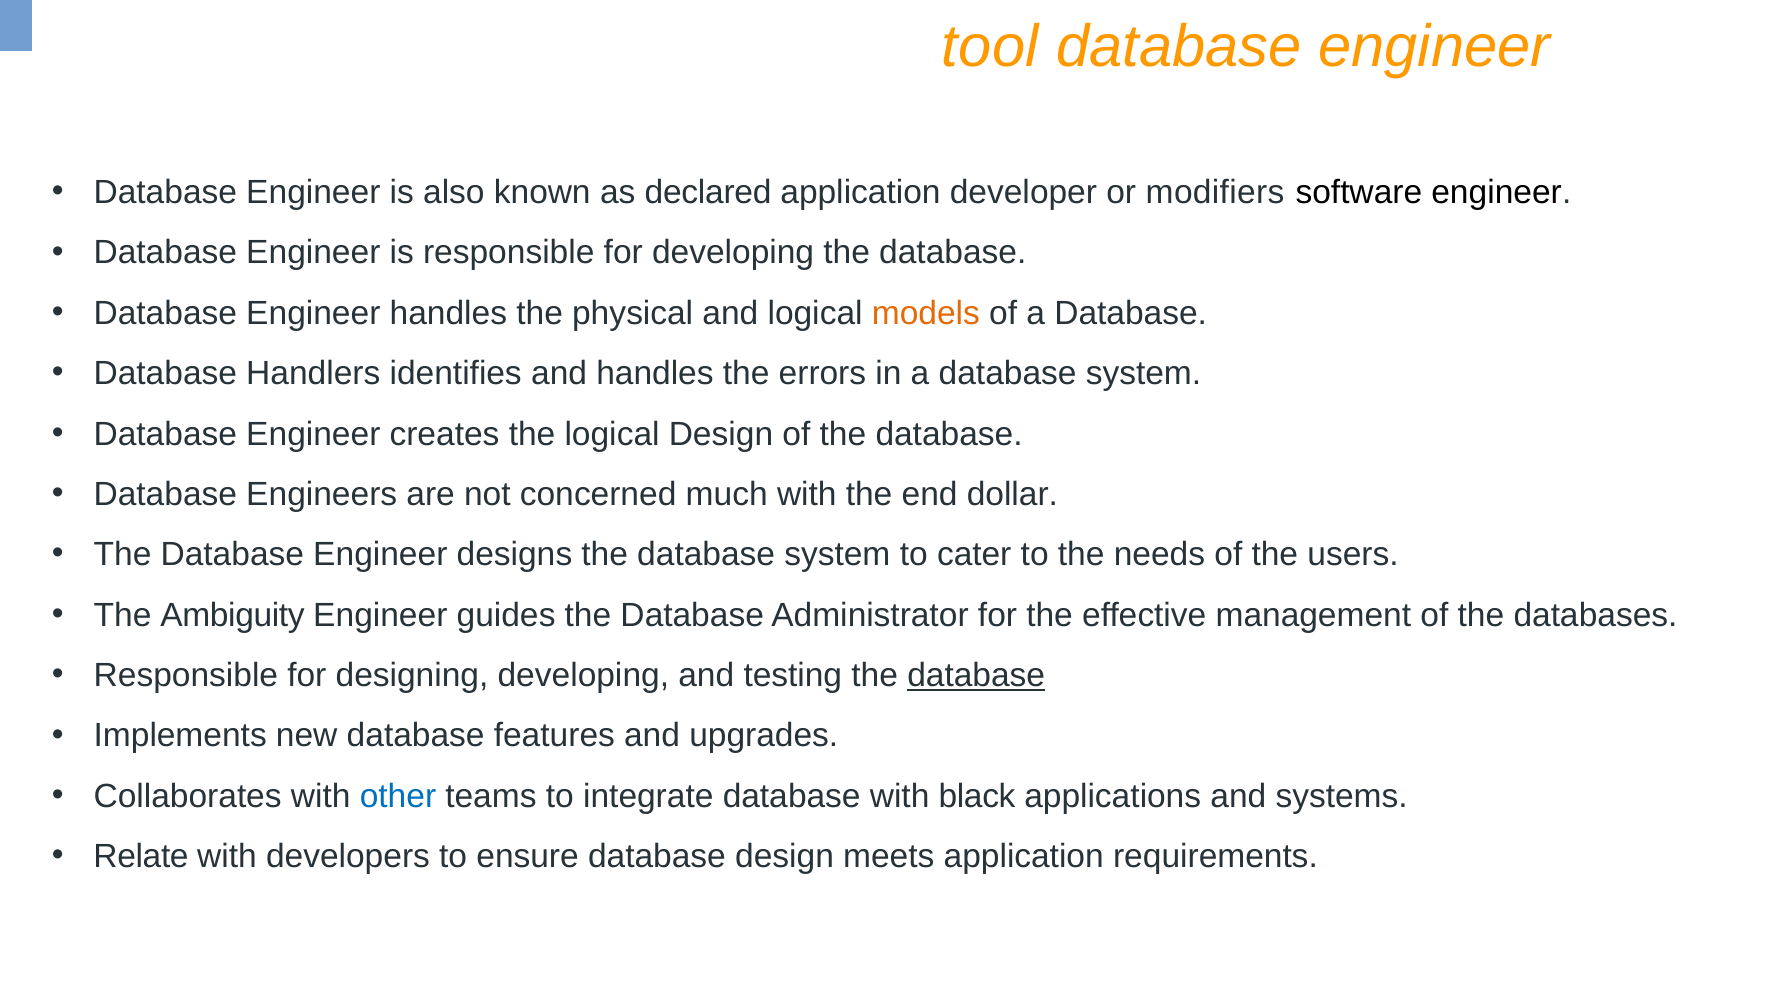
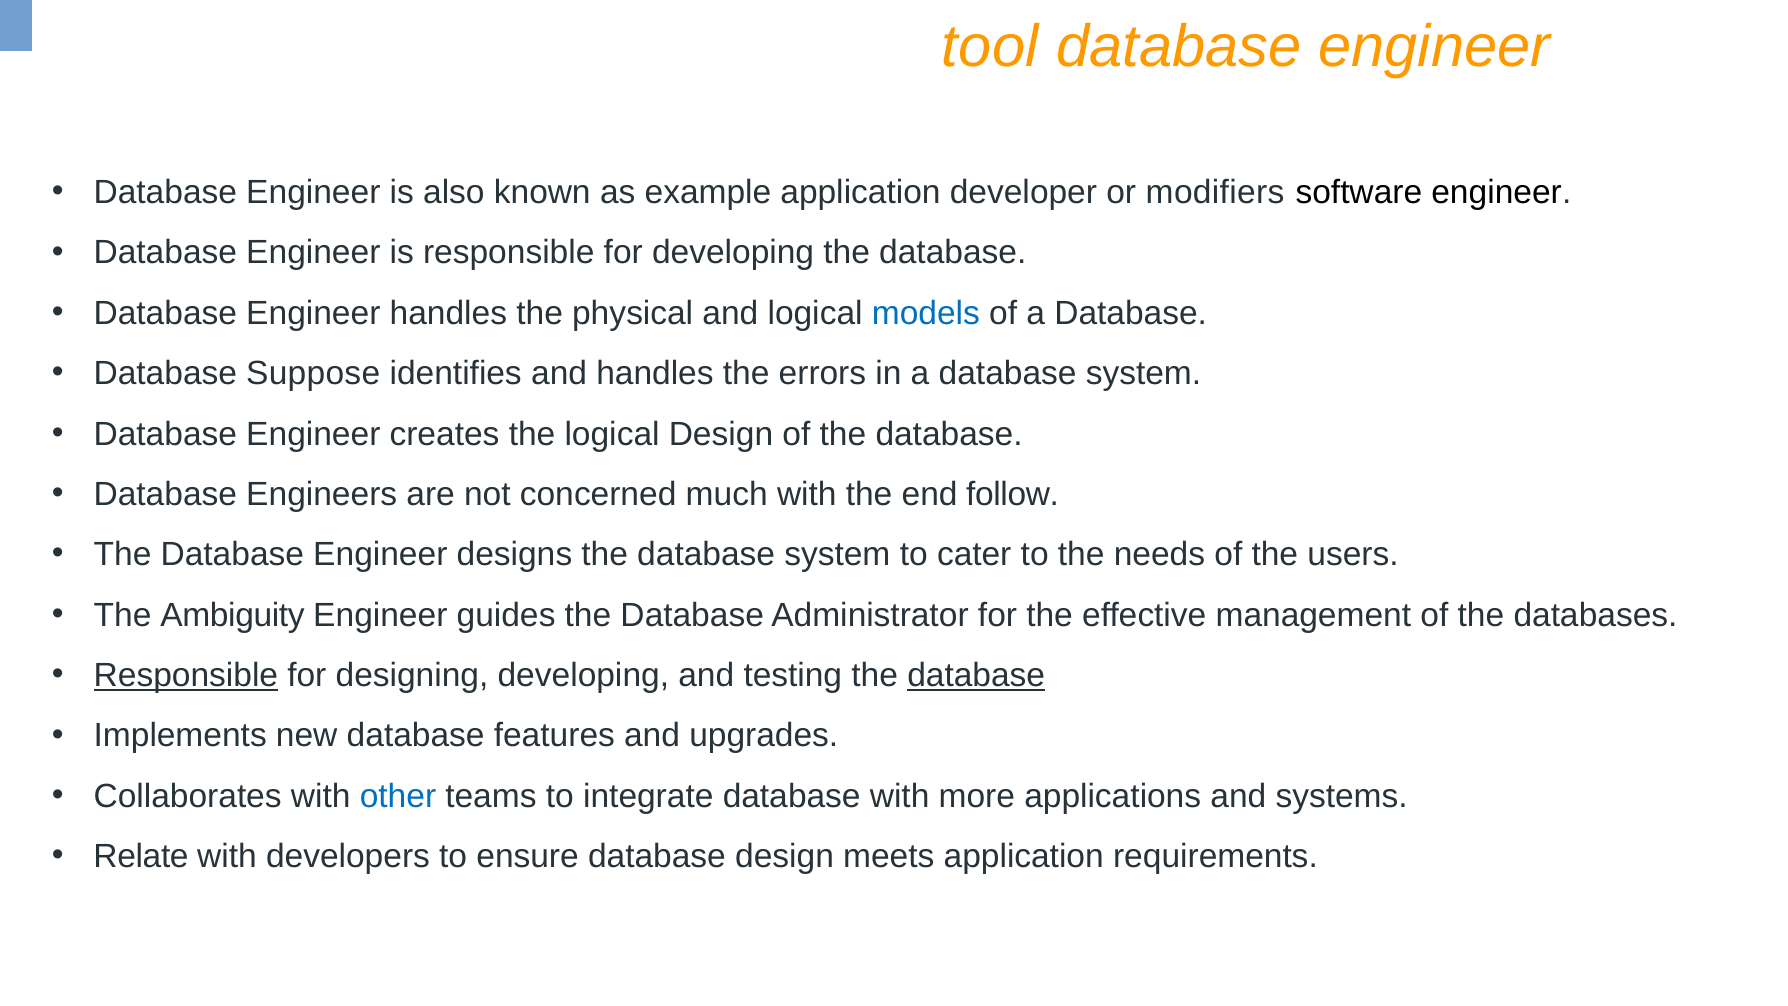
declared: declared -> example
models colour: orange -> blue
Handlers: Handlers -> Suppose
dollar: dollar -> follow
Responsible at (186, 675) underline: none -> present
black: black -> more
